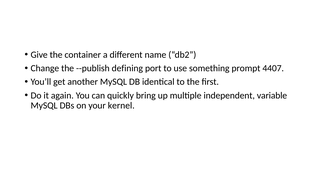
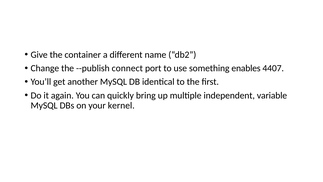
defining: defining -> connect
prompt: prompt -> enables
